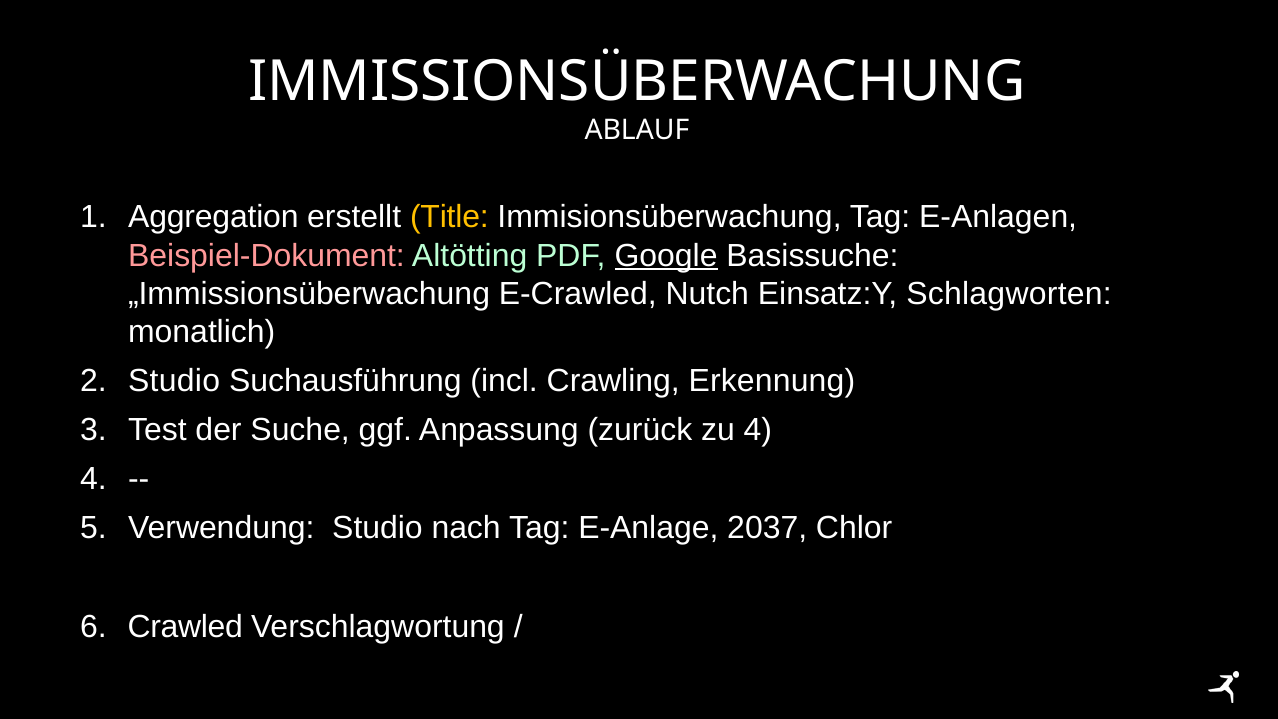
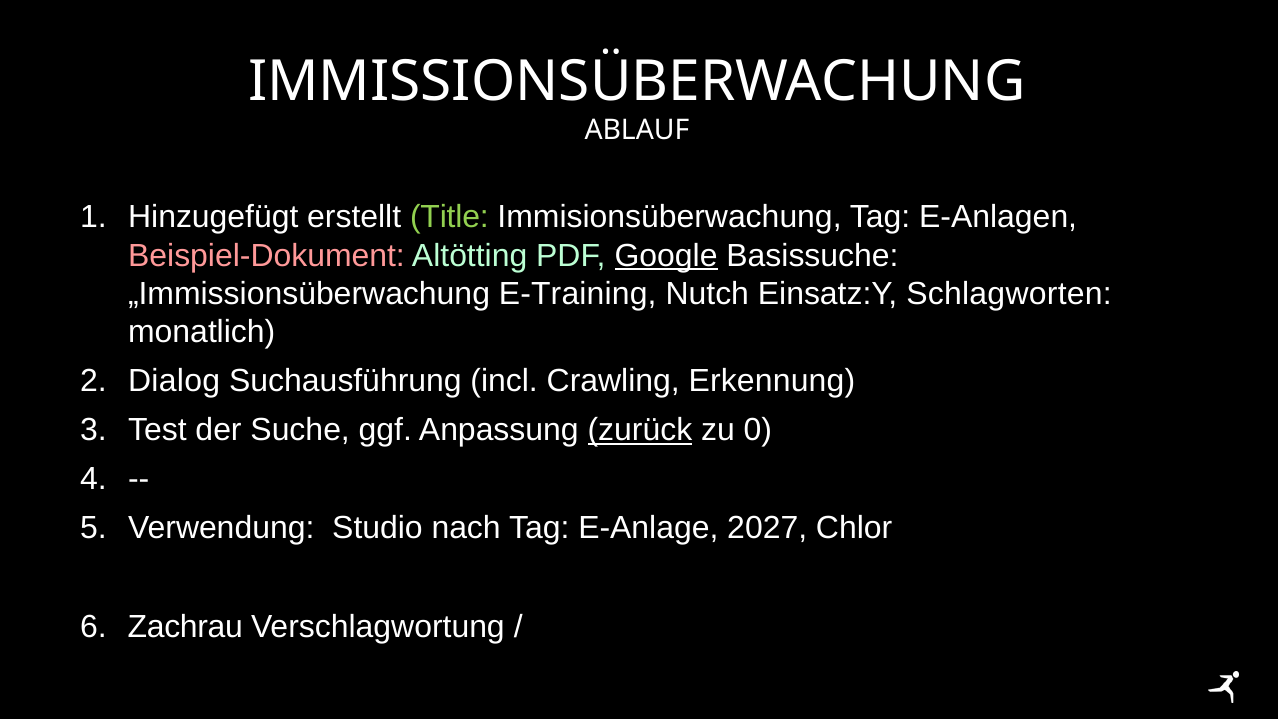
Aggregation: Aggregation -> Hinzugefügt
Title colour: yellow -> light green
E-Crawled: E-Crawled -> E-Training
Studio at (174, 381): Studio -> Dialog
zurück underline: none -> present
zu 4: 4 -> 0
2037: 2037 -> 2027
Crawled: Crawled -> Zachrau
